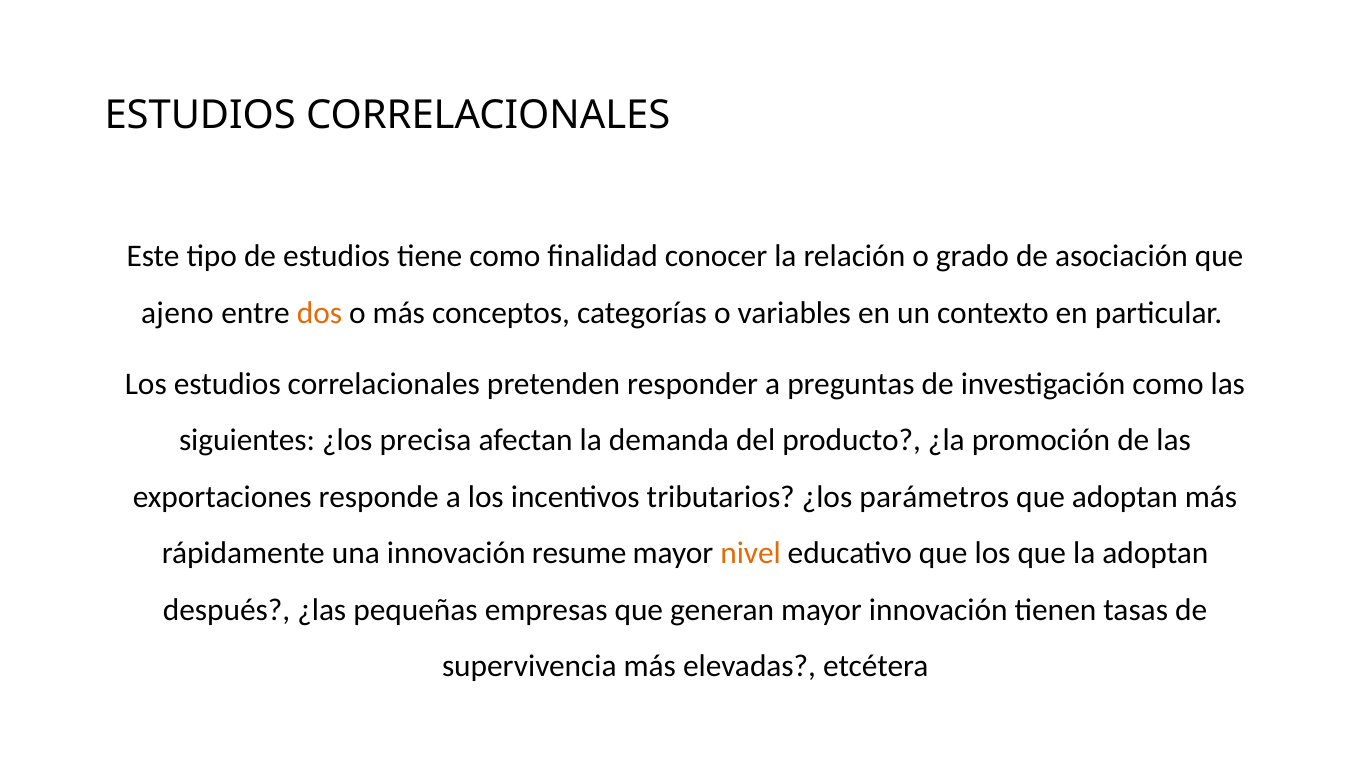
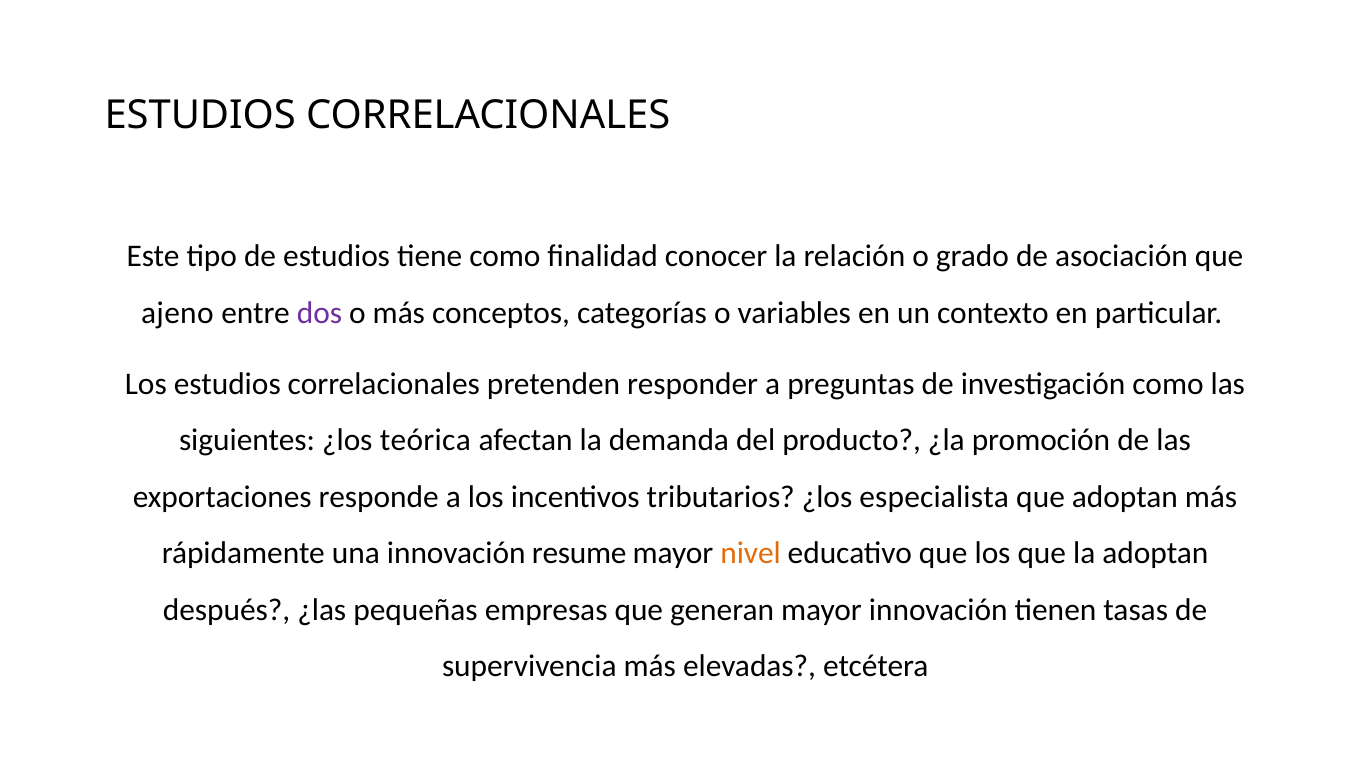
dos colour: orange -> purple
precisa: precisa -> teórica
parámetros: parámetros -> especialista
